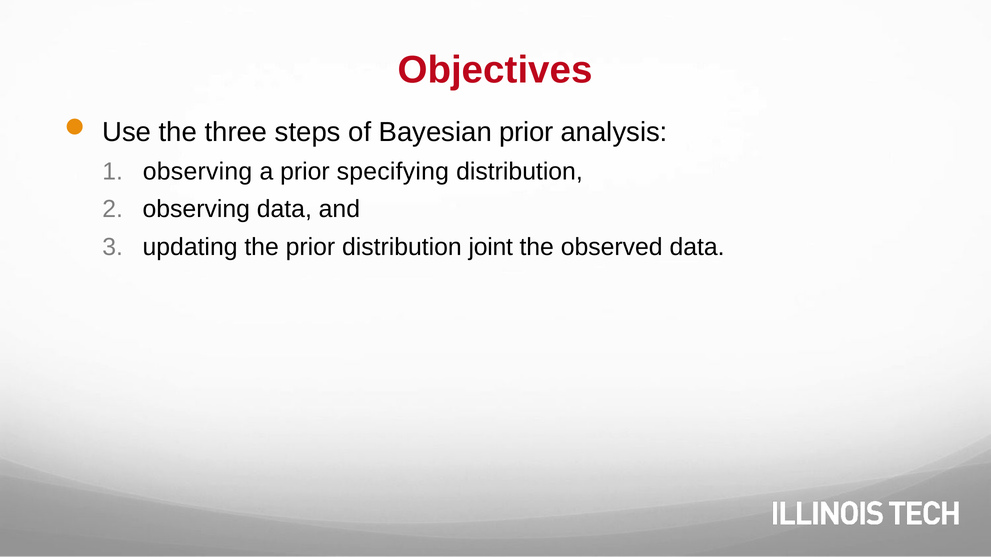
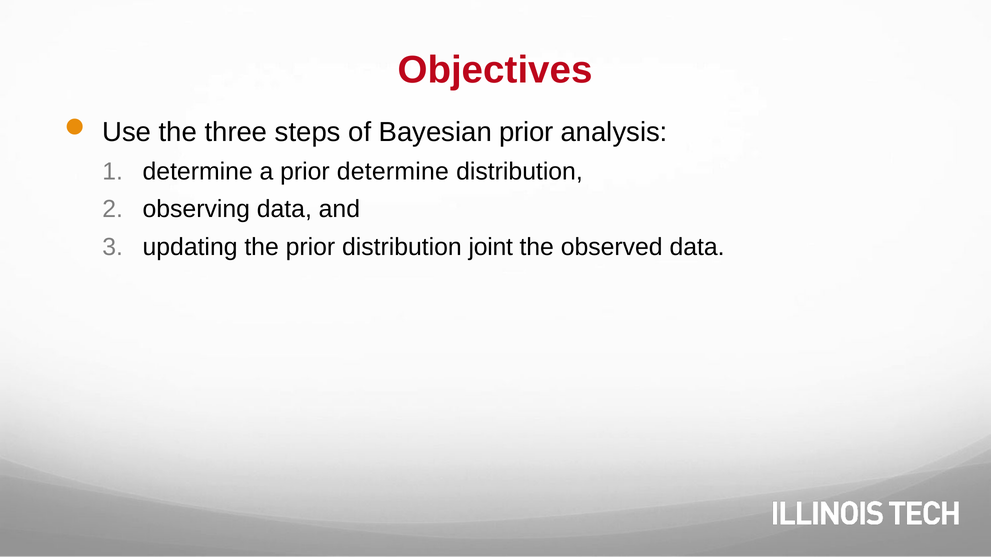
observing at (198, 171): observing -> determine
prior specifying: specifying -> determine
